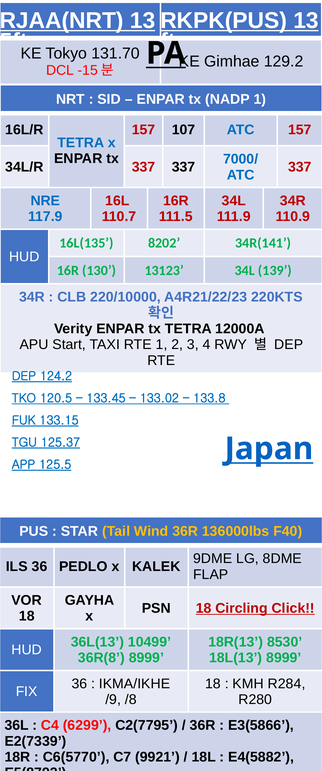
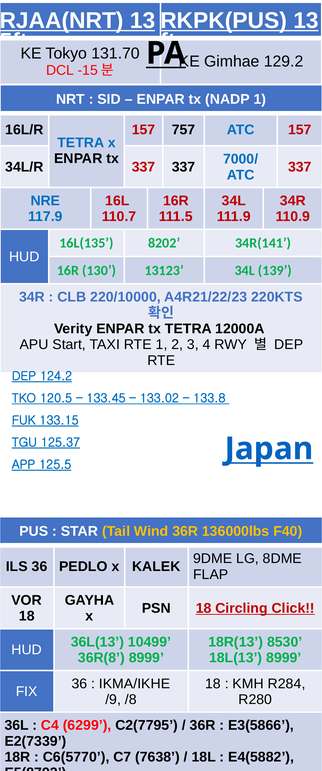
107: 107 -> 757
9921: 9921 -> 7638
